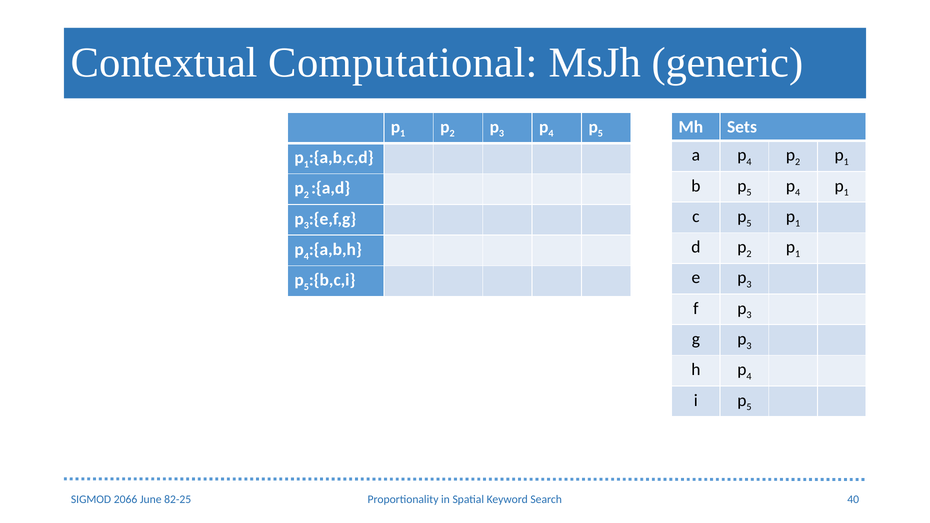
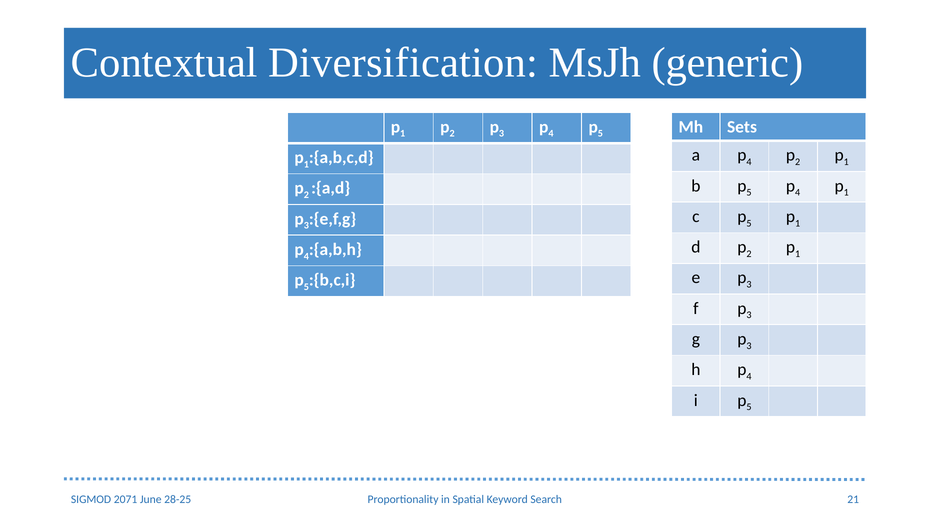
Computational: Computational -> Diversification
40: 40 -> 21
2066: 2066 -> 2071
82-25: 82-25 -> 28-25
